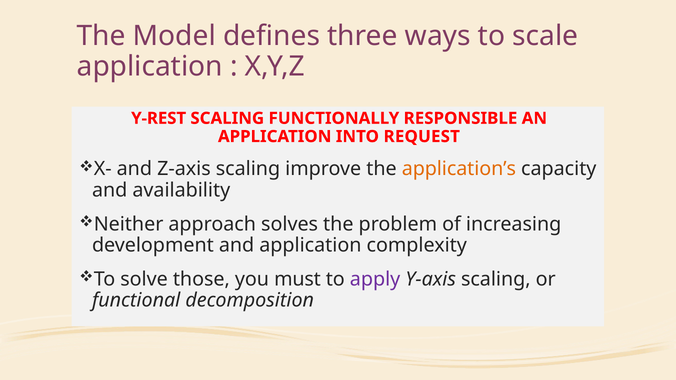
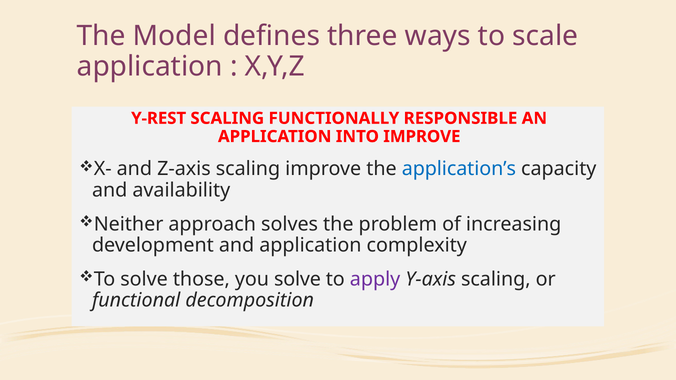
INTO REQUEST: REQUEST -> IMPROVE
application’s colour: orange -> blue
you must: must -> solve
